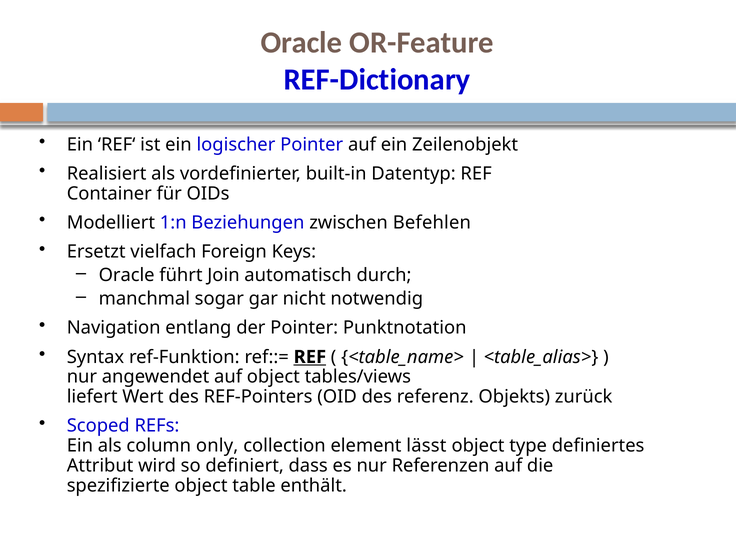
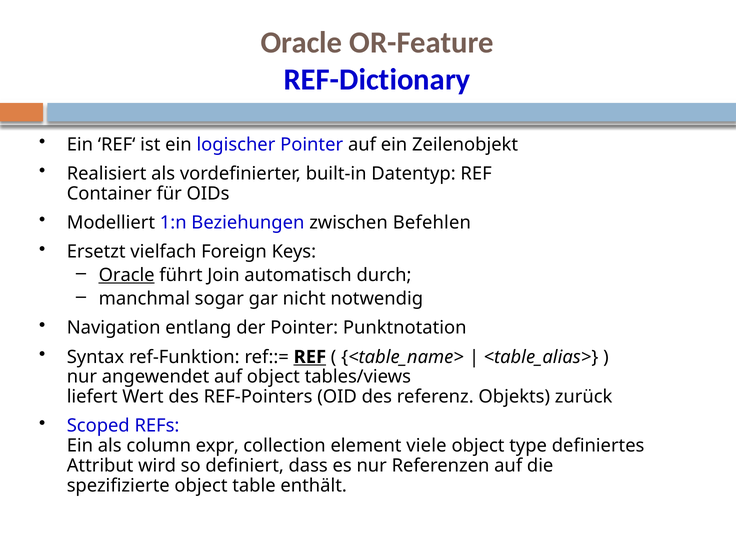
Oracle at (127, 275) underline: none -> present
only: only -> expr
lässt: lässt -> viele
